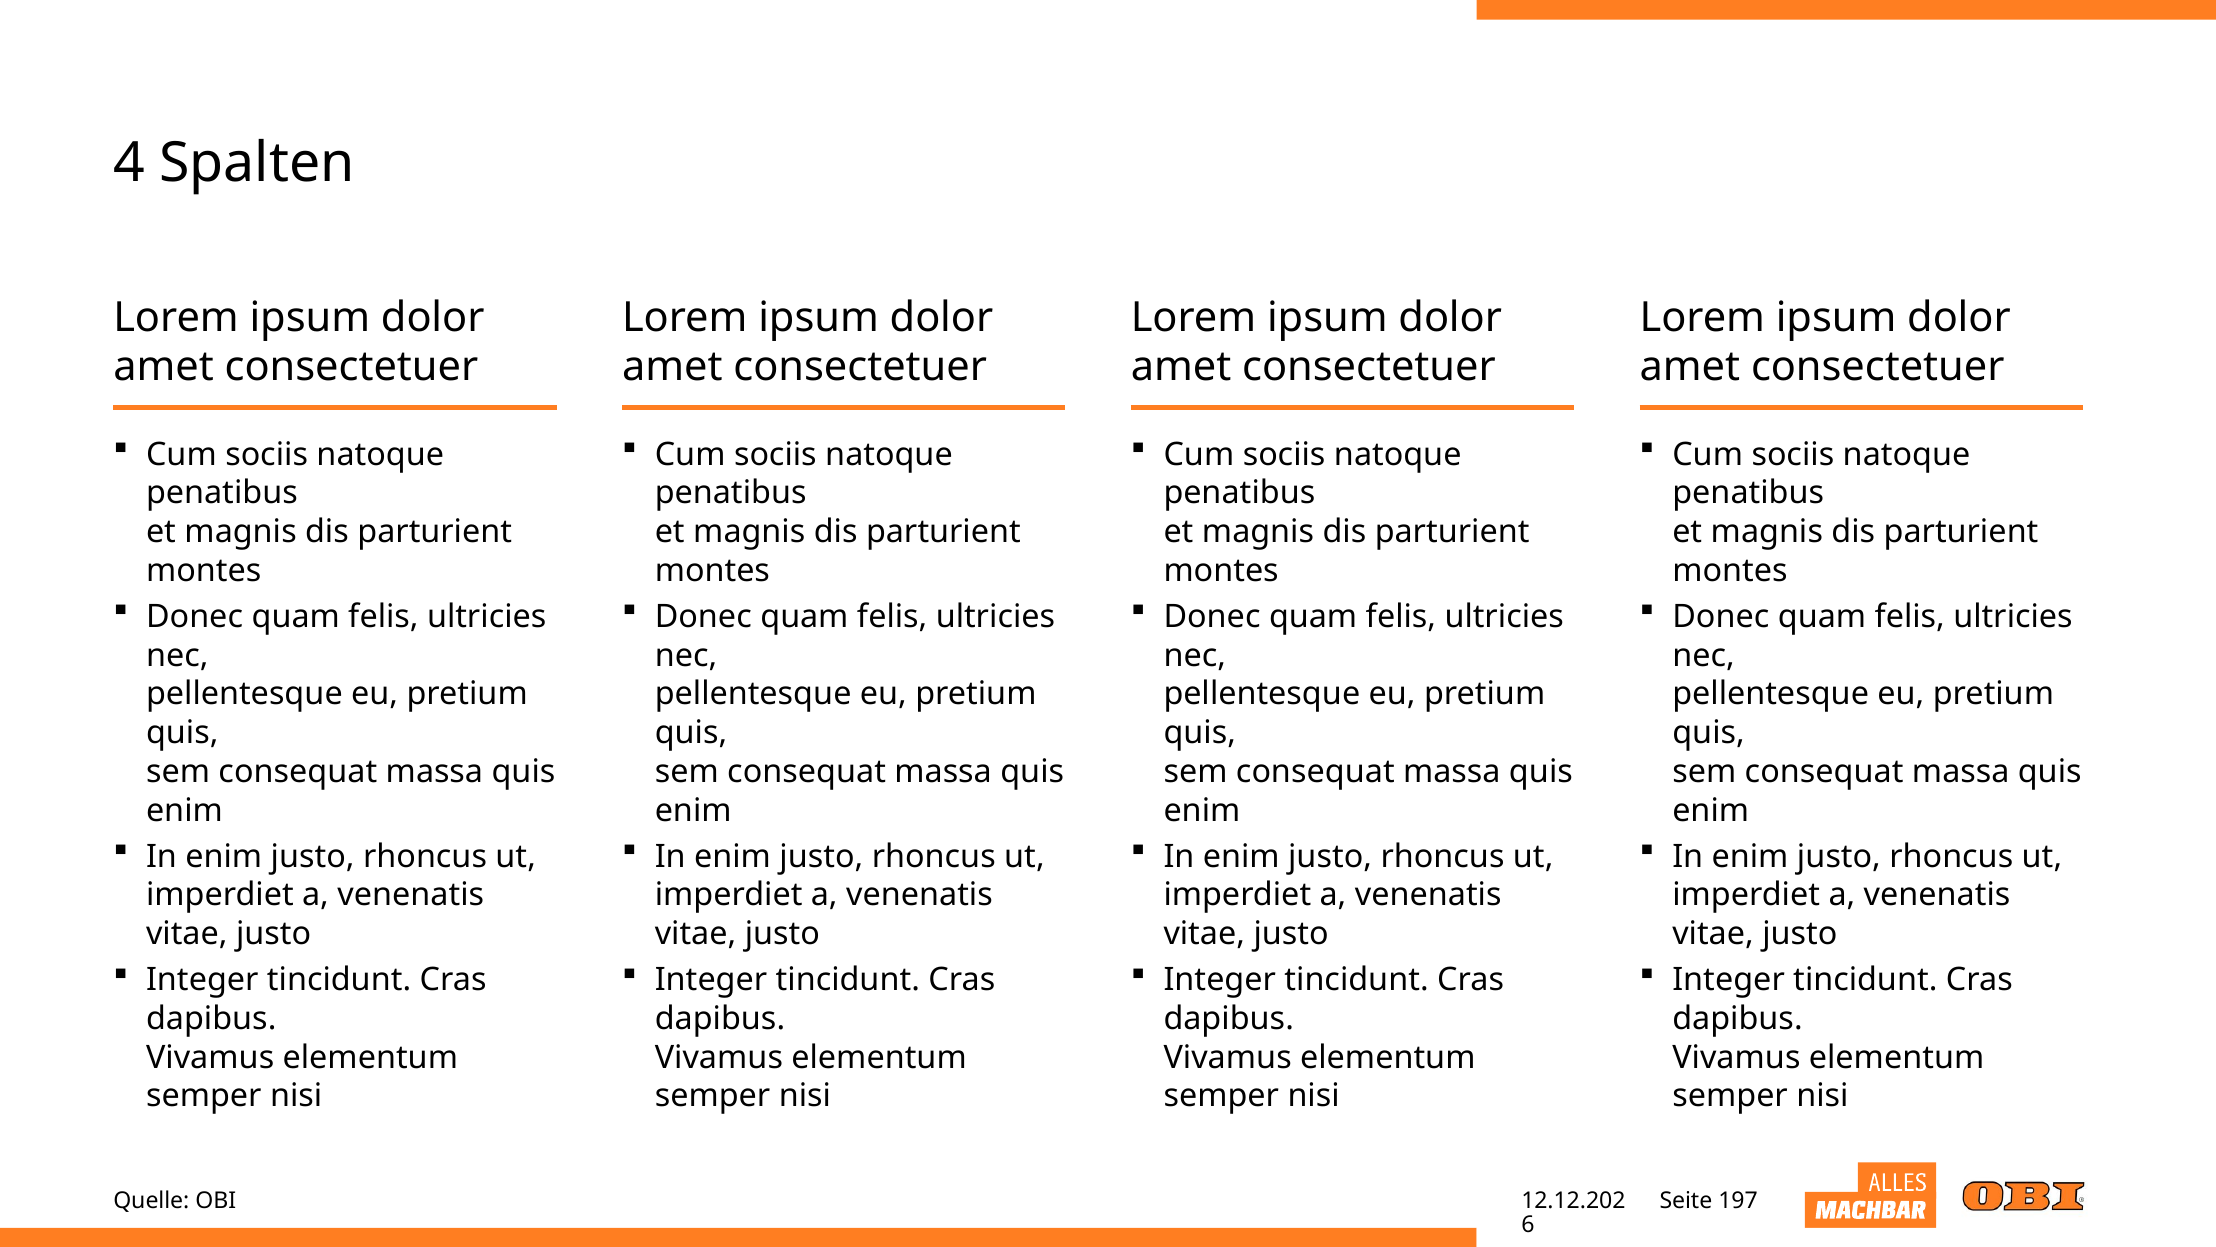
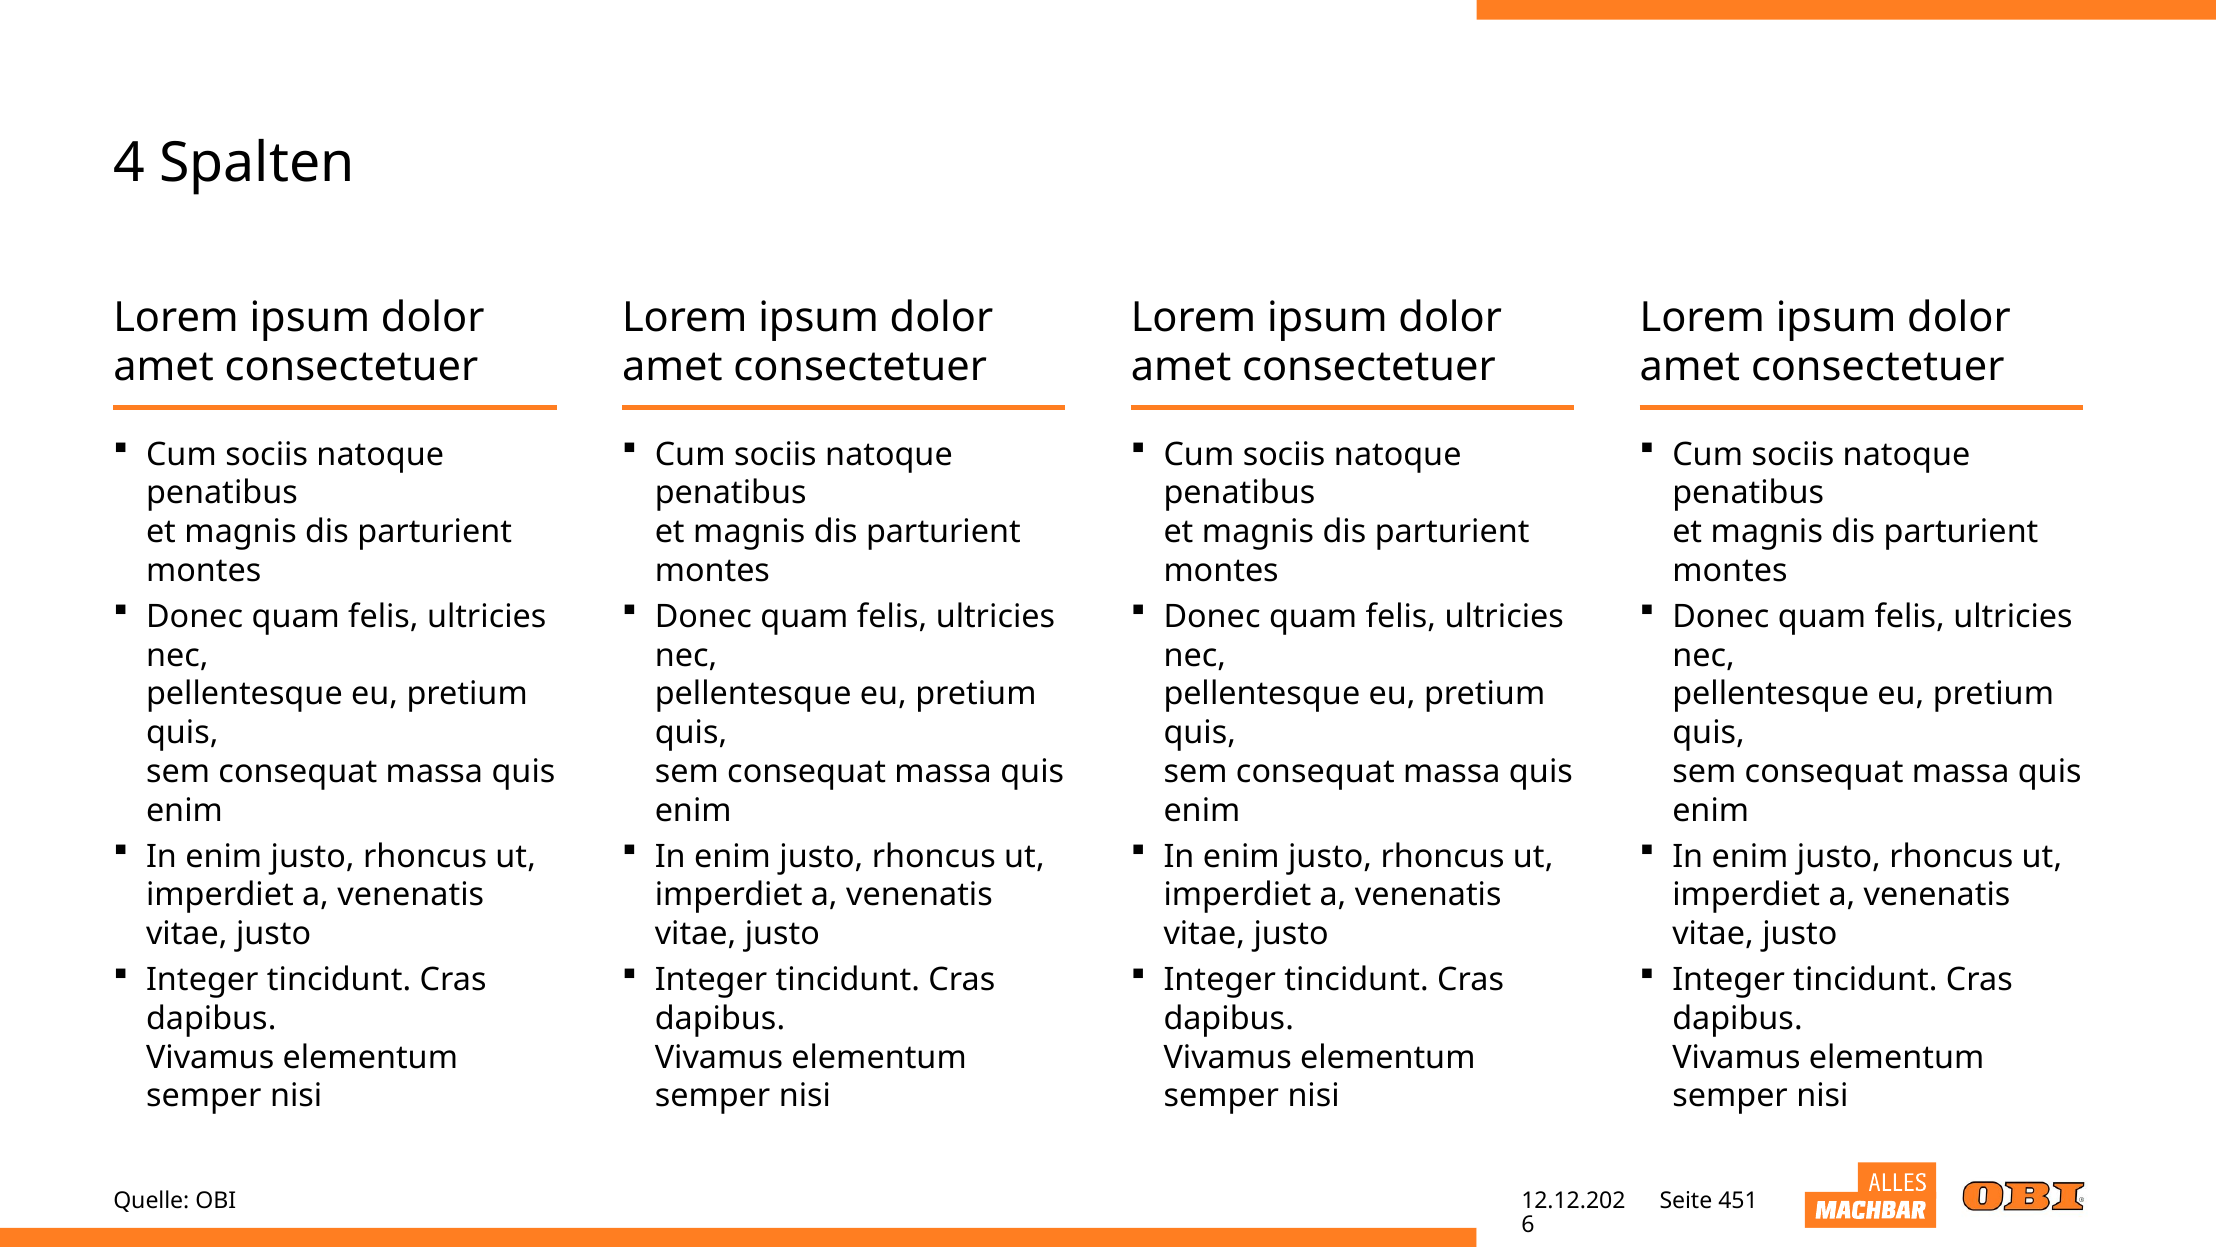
197: 197 -> 451
